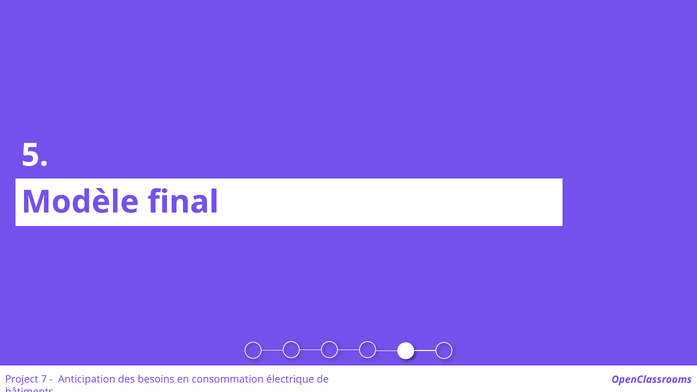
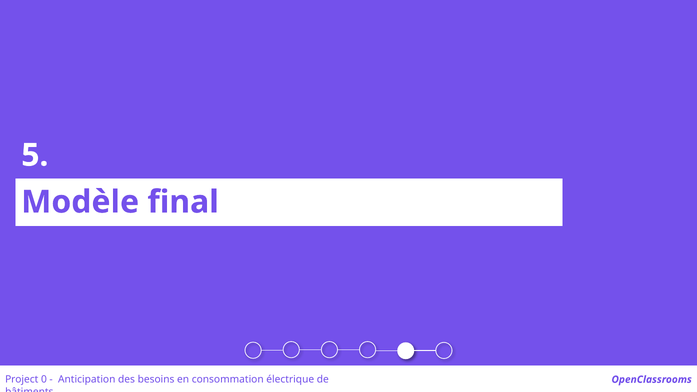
7: 7 -> 0
